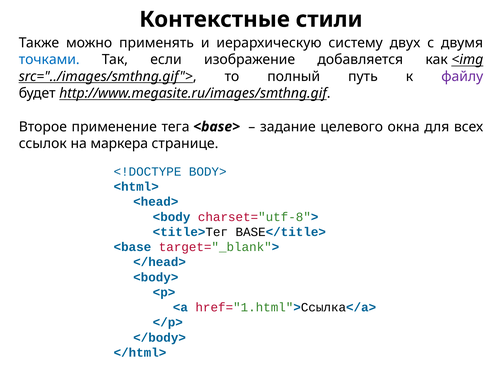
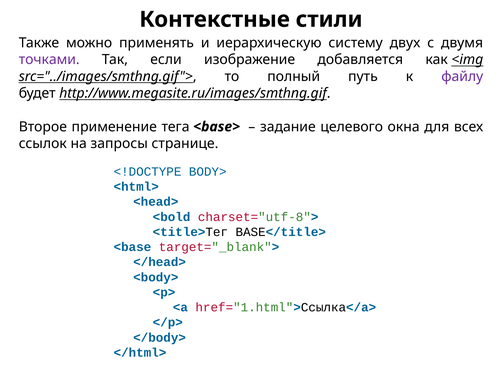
точками colour: blue -> purple
маркера: маркера -> запросы
<body: <body -> <bold
